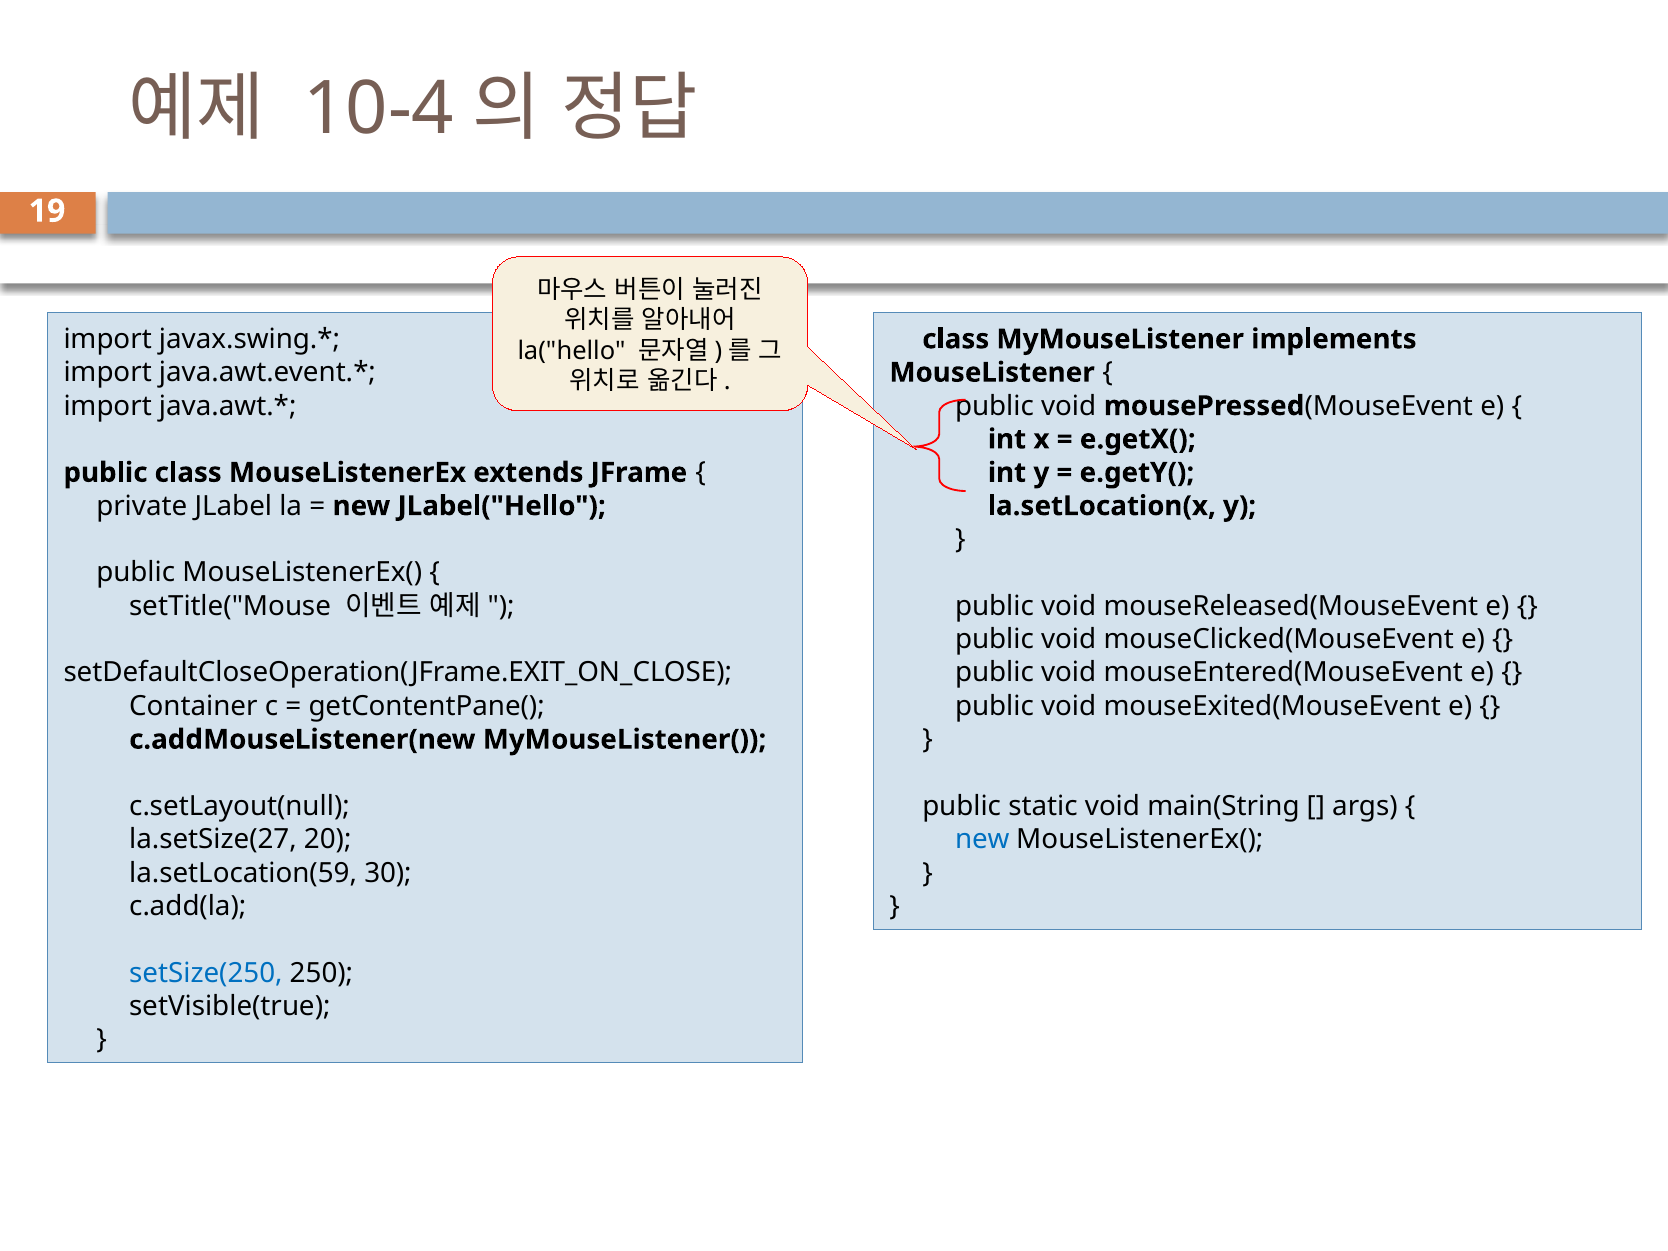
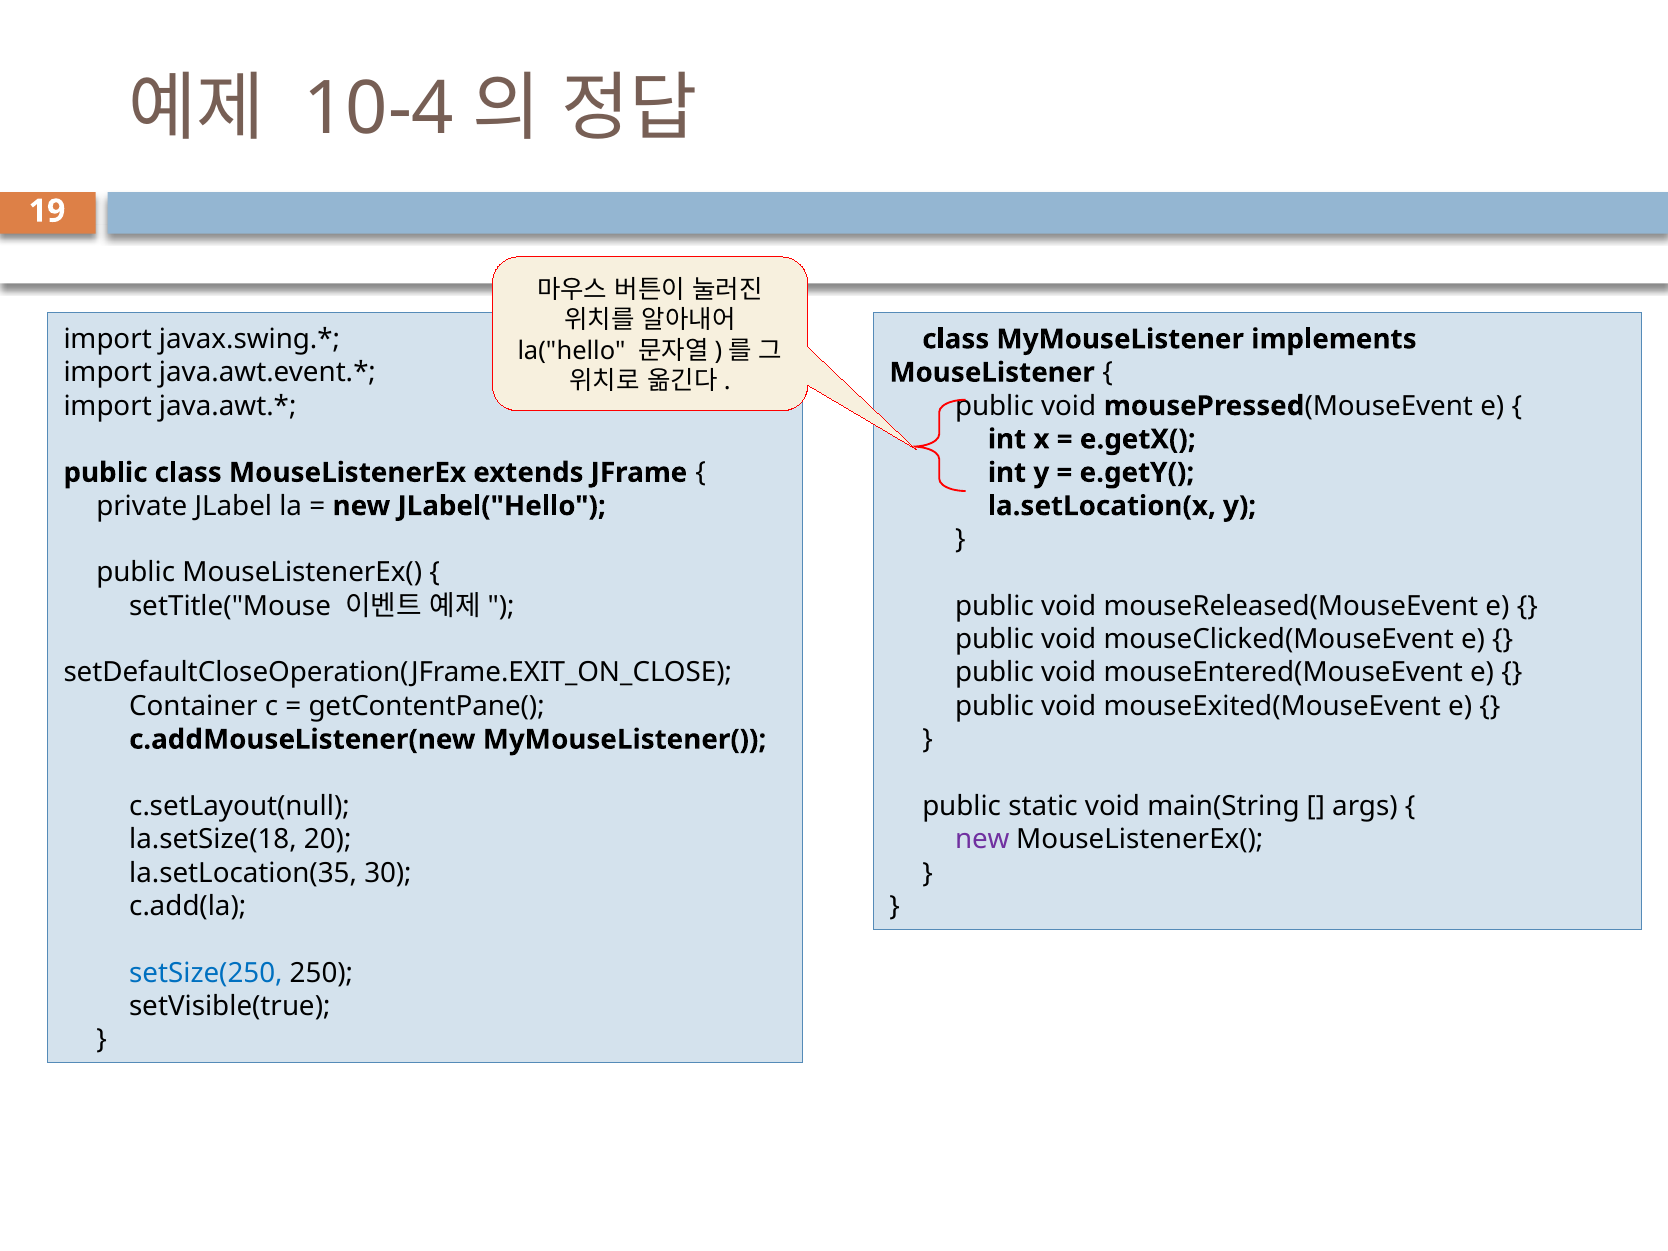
la.setSize(27: la.setSize(27 -> la.setSize(18
new at (982, 840) colour: blue -> purple
la.setLocation(59: la.setLocation(59 -> la.setLocation(35
